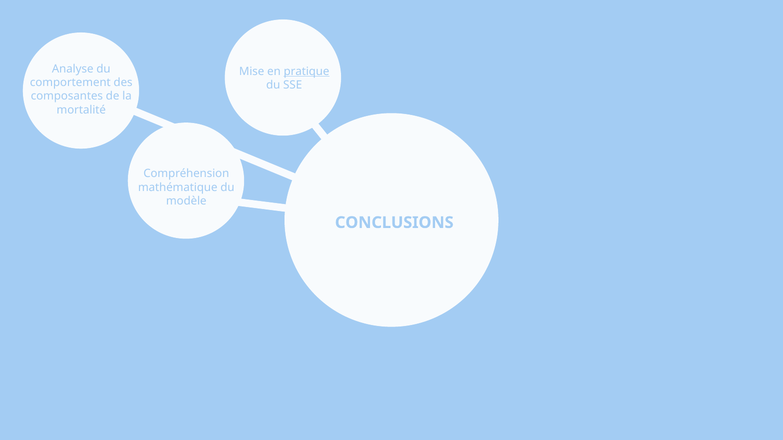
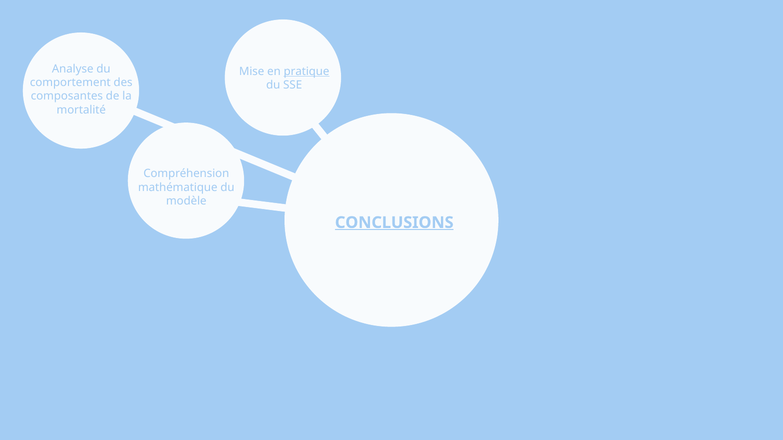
CONCLUSIONS underline: none -> present
